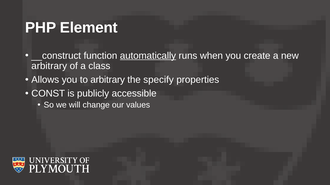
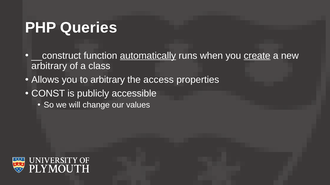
Element: Element -> Queries
create underline: none -> present
specify: specify -> access
